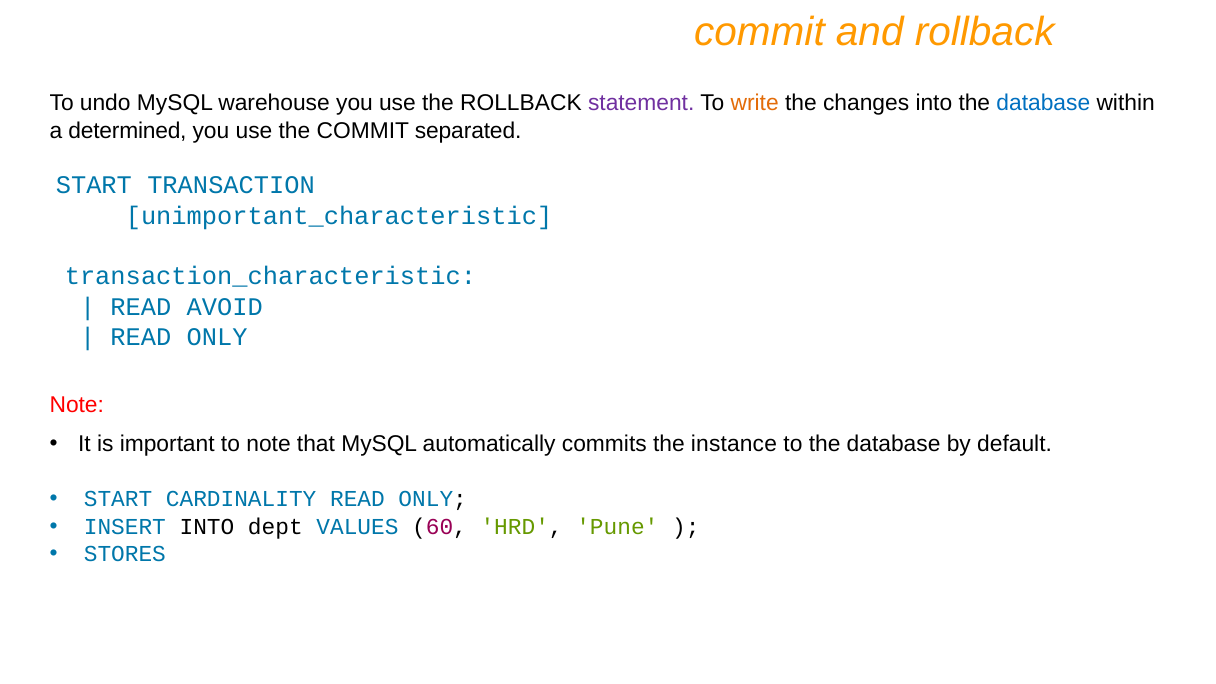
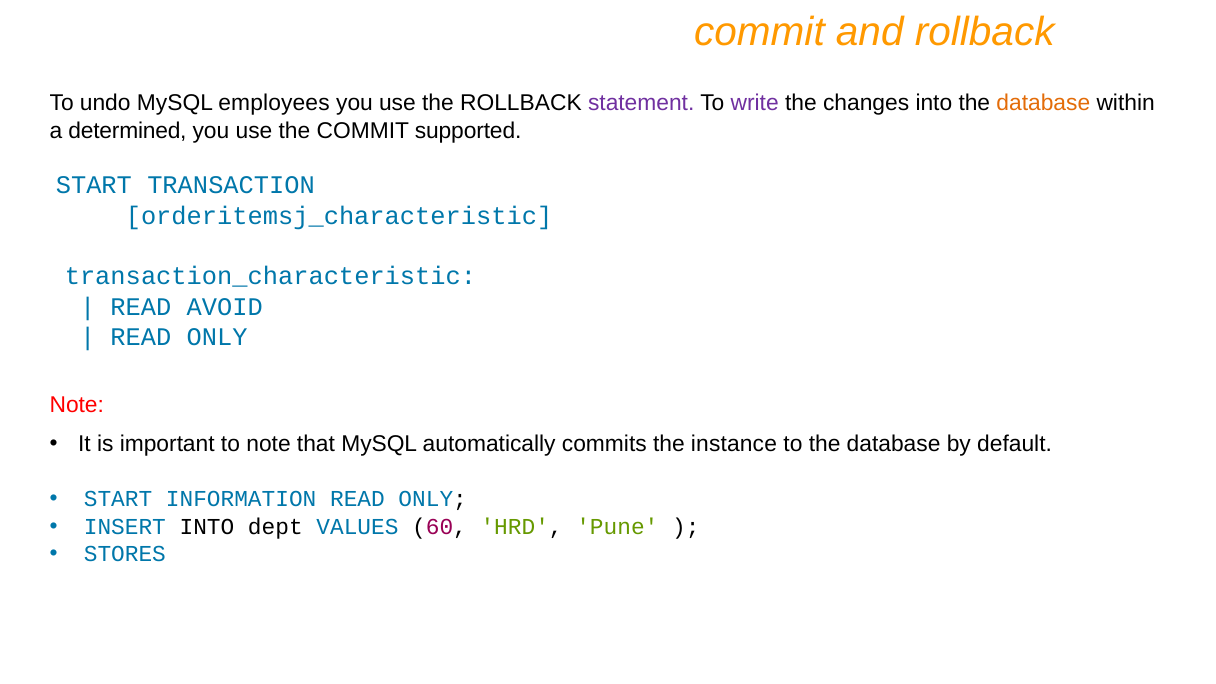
warehouse: warehouse -> employees
write colour: orange -> purple
database at (1043, 103) colour: blue -> orange
separated: separated -> supported
unimportant_characteristic: unimportant_characteristic -> orderitemsj_characteristic
CARDINALITY: CARDINALITY -> INFORMATION
